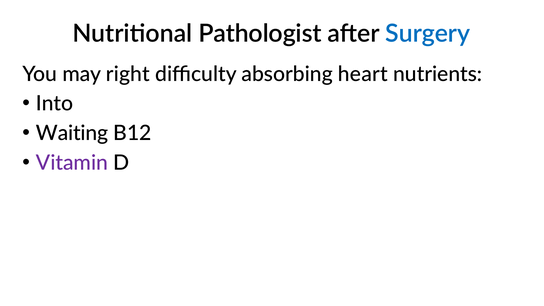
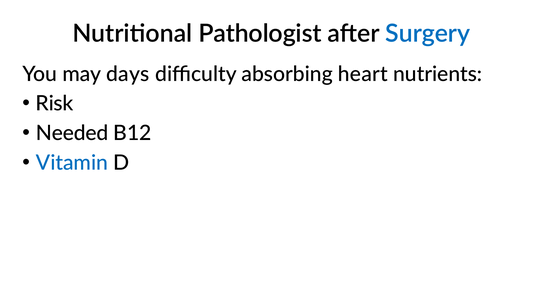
right: right -> days
Into: Into -> Risk
Waiting: Waiting -> Needed
Vitamin colour: purple -> blue
